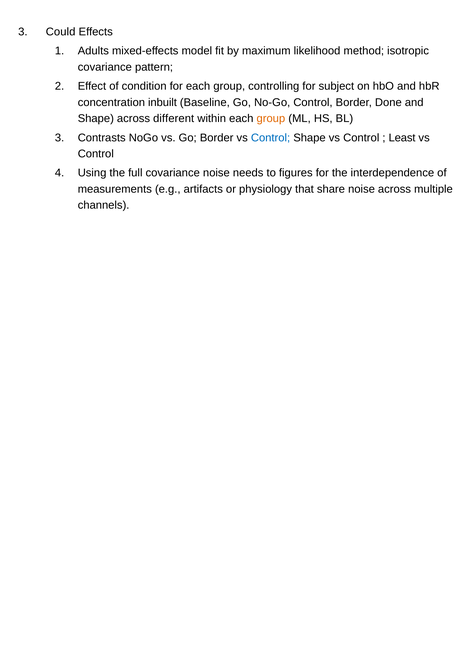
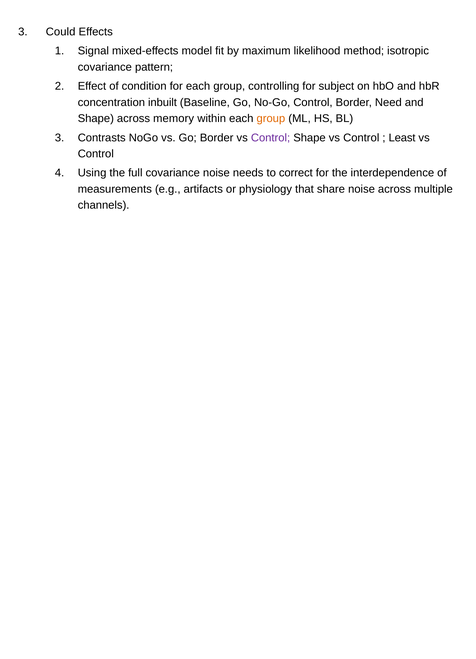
Adults: Adults -> Signal
Done: Done -> Need
different: different -> memory
Control at (271, 138) colour: blue -> purple
figures: figures -> correct
